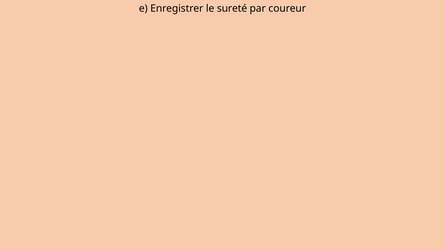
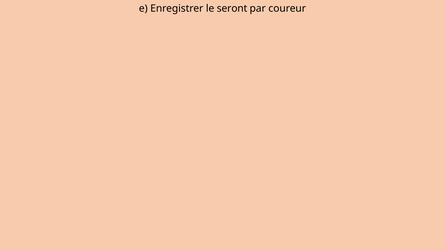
sureté: sureté -> seront
